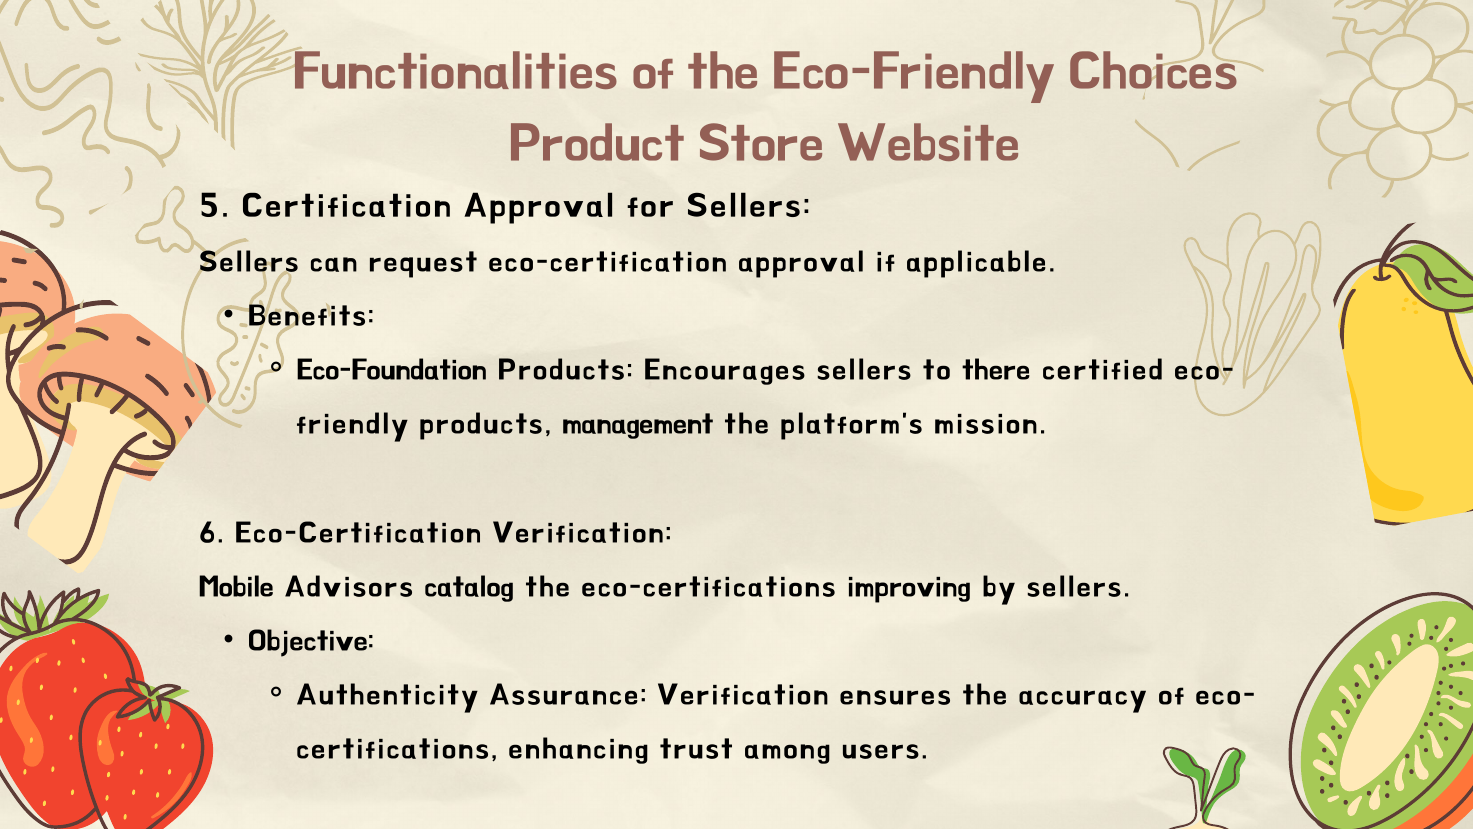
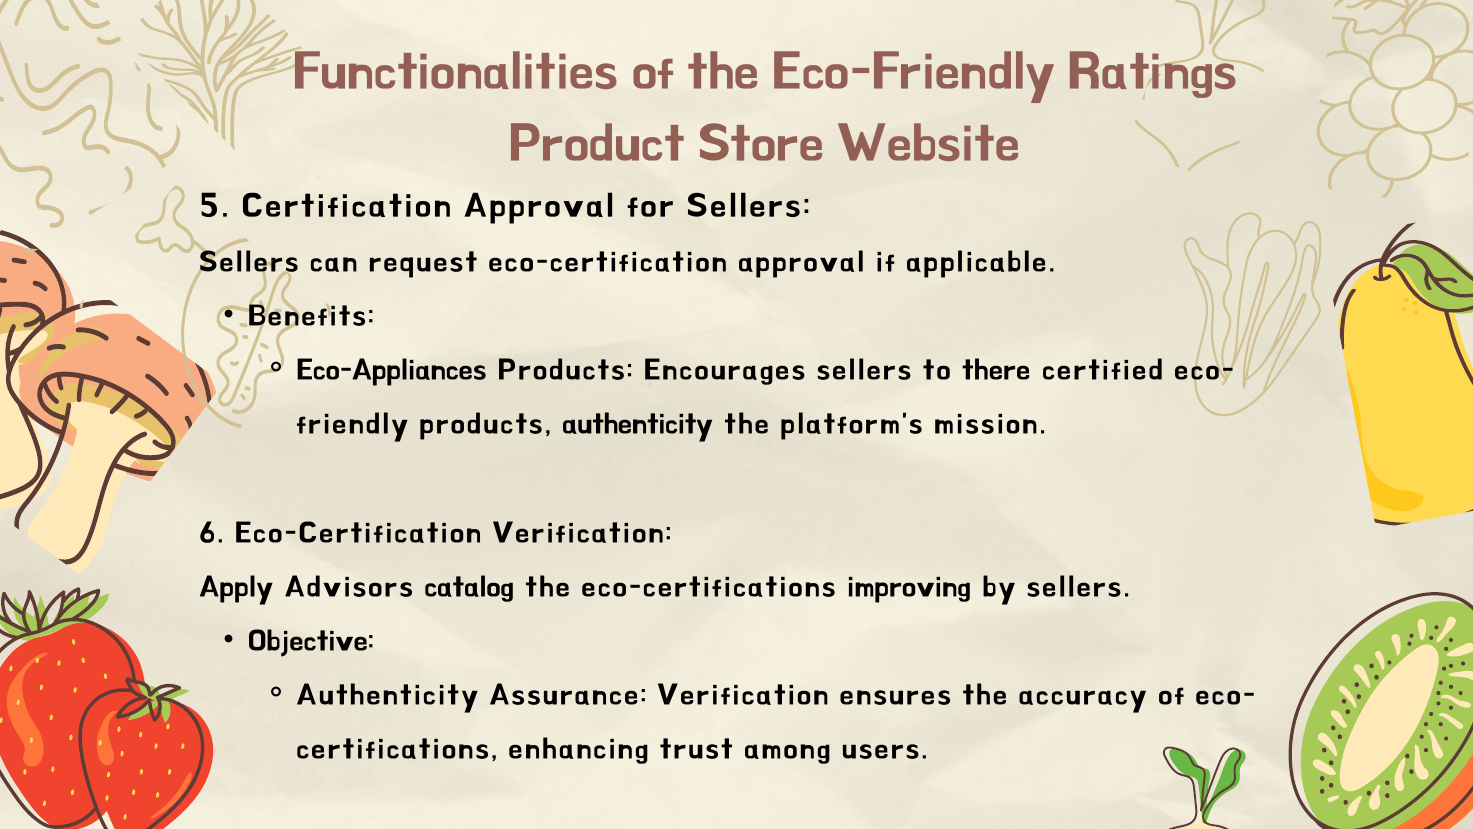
Choices: Choices -> Ratings
Eco-Foundation: Eco-Foundation -> Eco-Appliances
products management: management -> authenticity
Mobile: Mobile -> Apply
